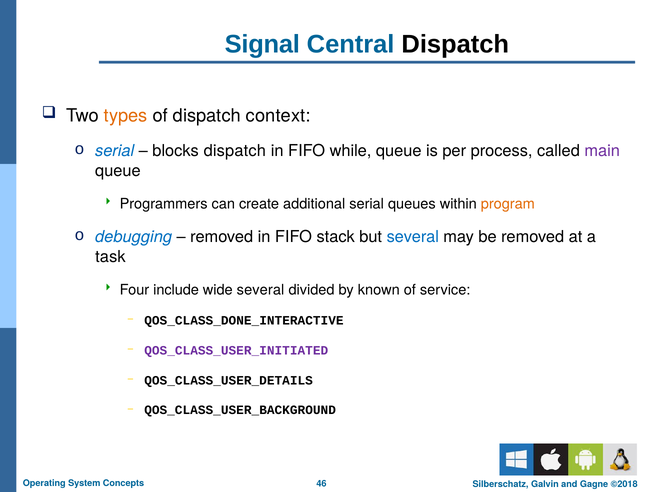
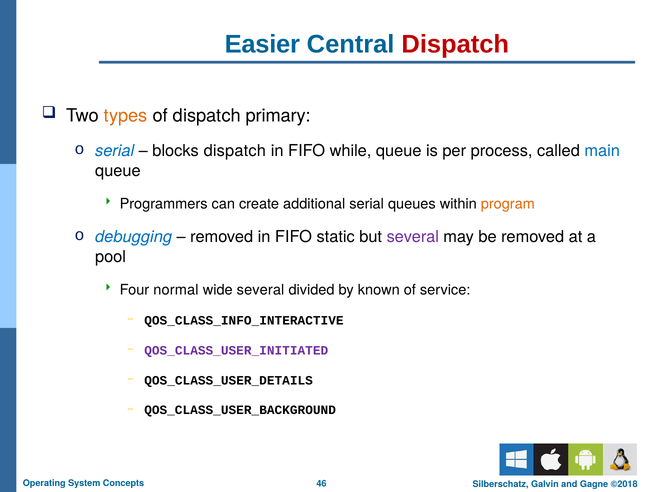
Signal: Signal -> Easier
Dispatch at (455, 44) colour: black -> red
context: context -> primary
main colour: purple -> blue
stack: stack -> static
several at (413, 237) colour: blue -> purple
task: task -> pool
include: include -> normal
QOS_CLASS_DONE_INTERACTIVE: QOS_CLASS_DONE_INTERACTIVE -> QOS_CLASS_INFO_INTERACTIVE
